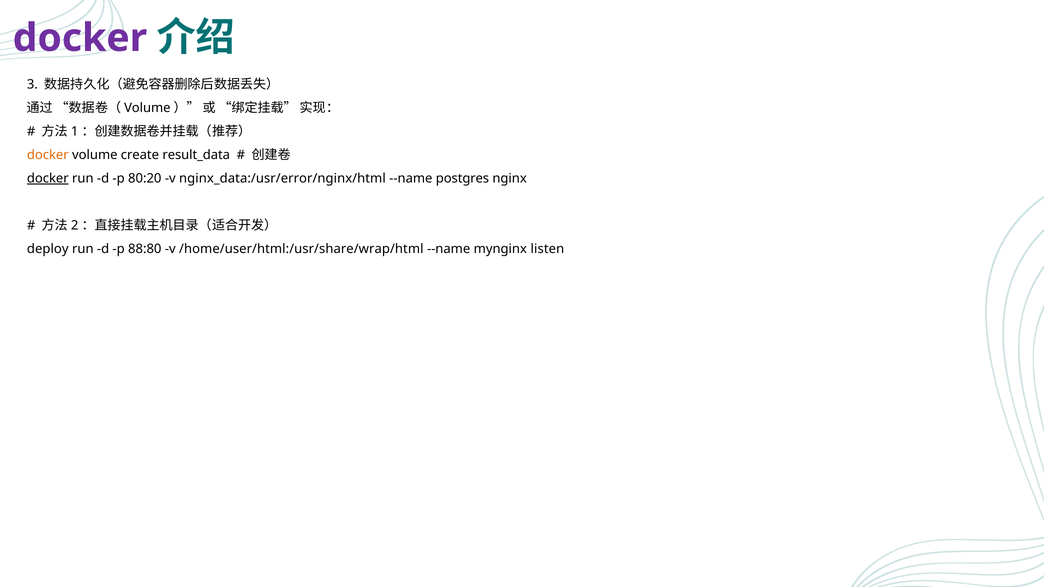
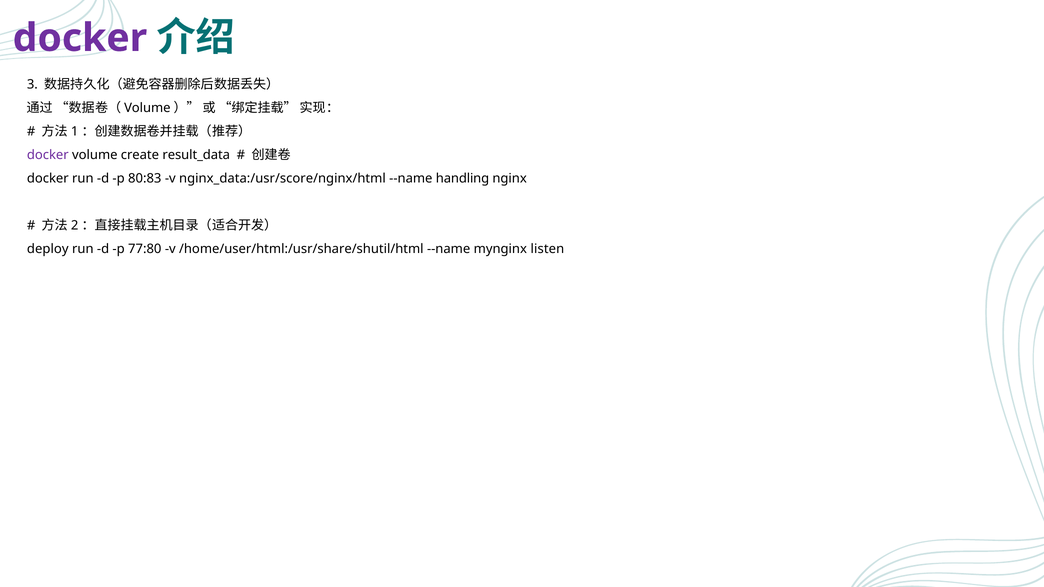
docker at (48, 155) colour: orange -> purple
docker at (48, 179) underline: present -> none
80:20: 80:20 -> 80:83
nginx_data:/usr/error/nginx/html: nginx_data:/usr/error/nginx/html -> nginx_data:/usr/score/nginx/html
postgres: postgres -> handling
88:80: 88:80 -> 77:80
/home/user/html:/usr/share/wrap/html: /home/user/html:/usr/share/wrap/html -> /home/user/html:/usr/share/shutil/html
